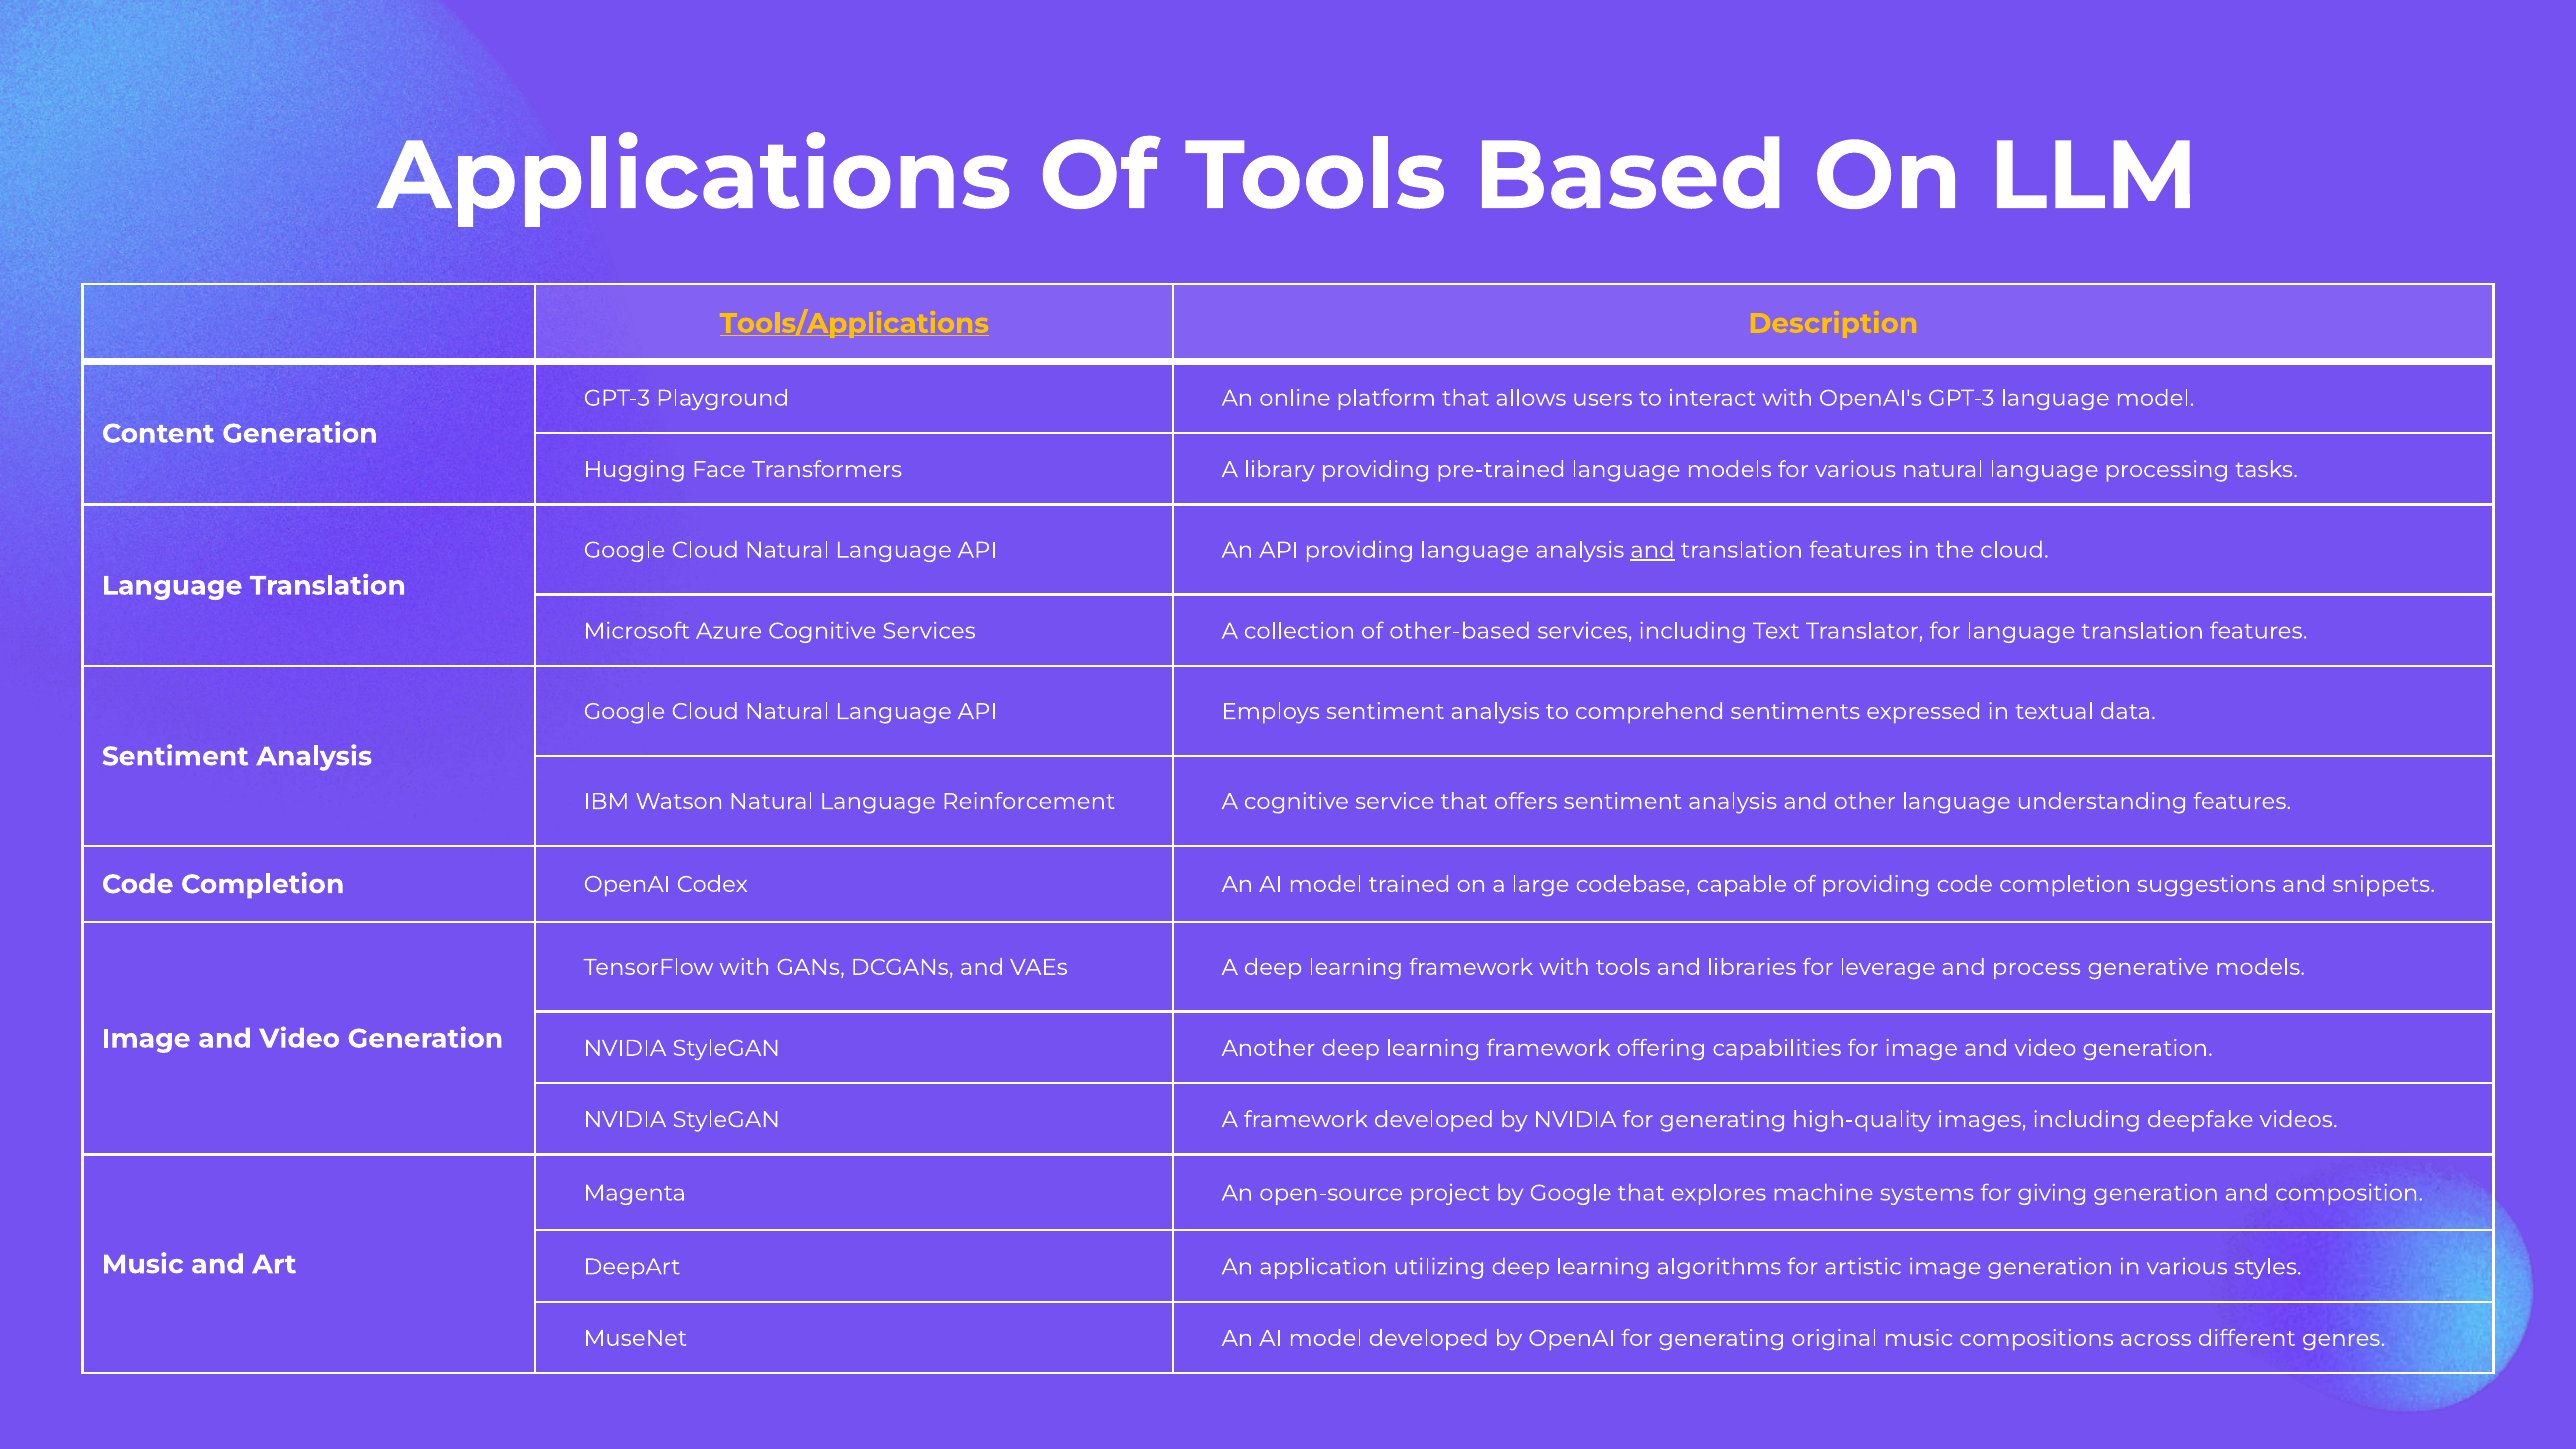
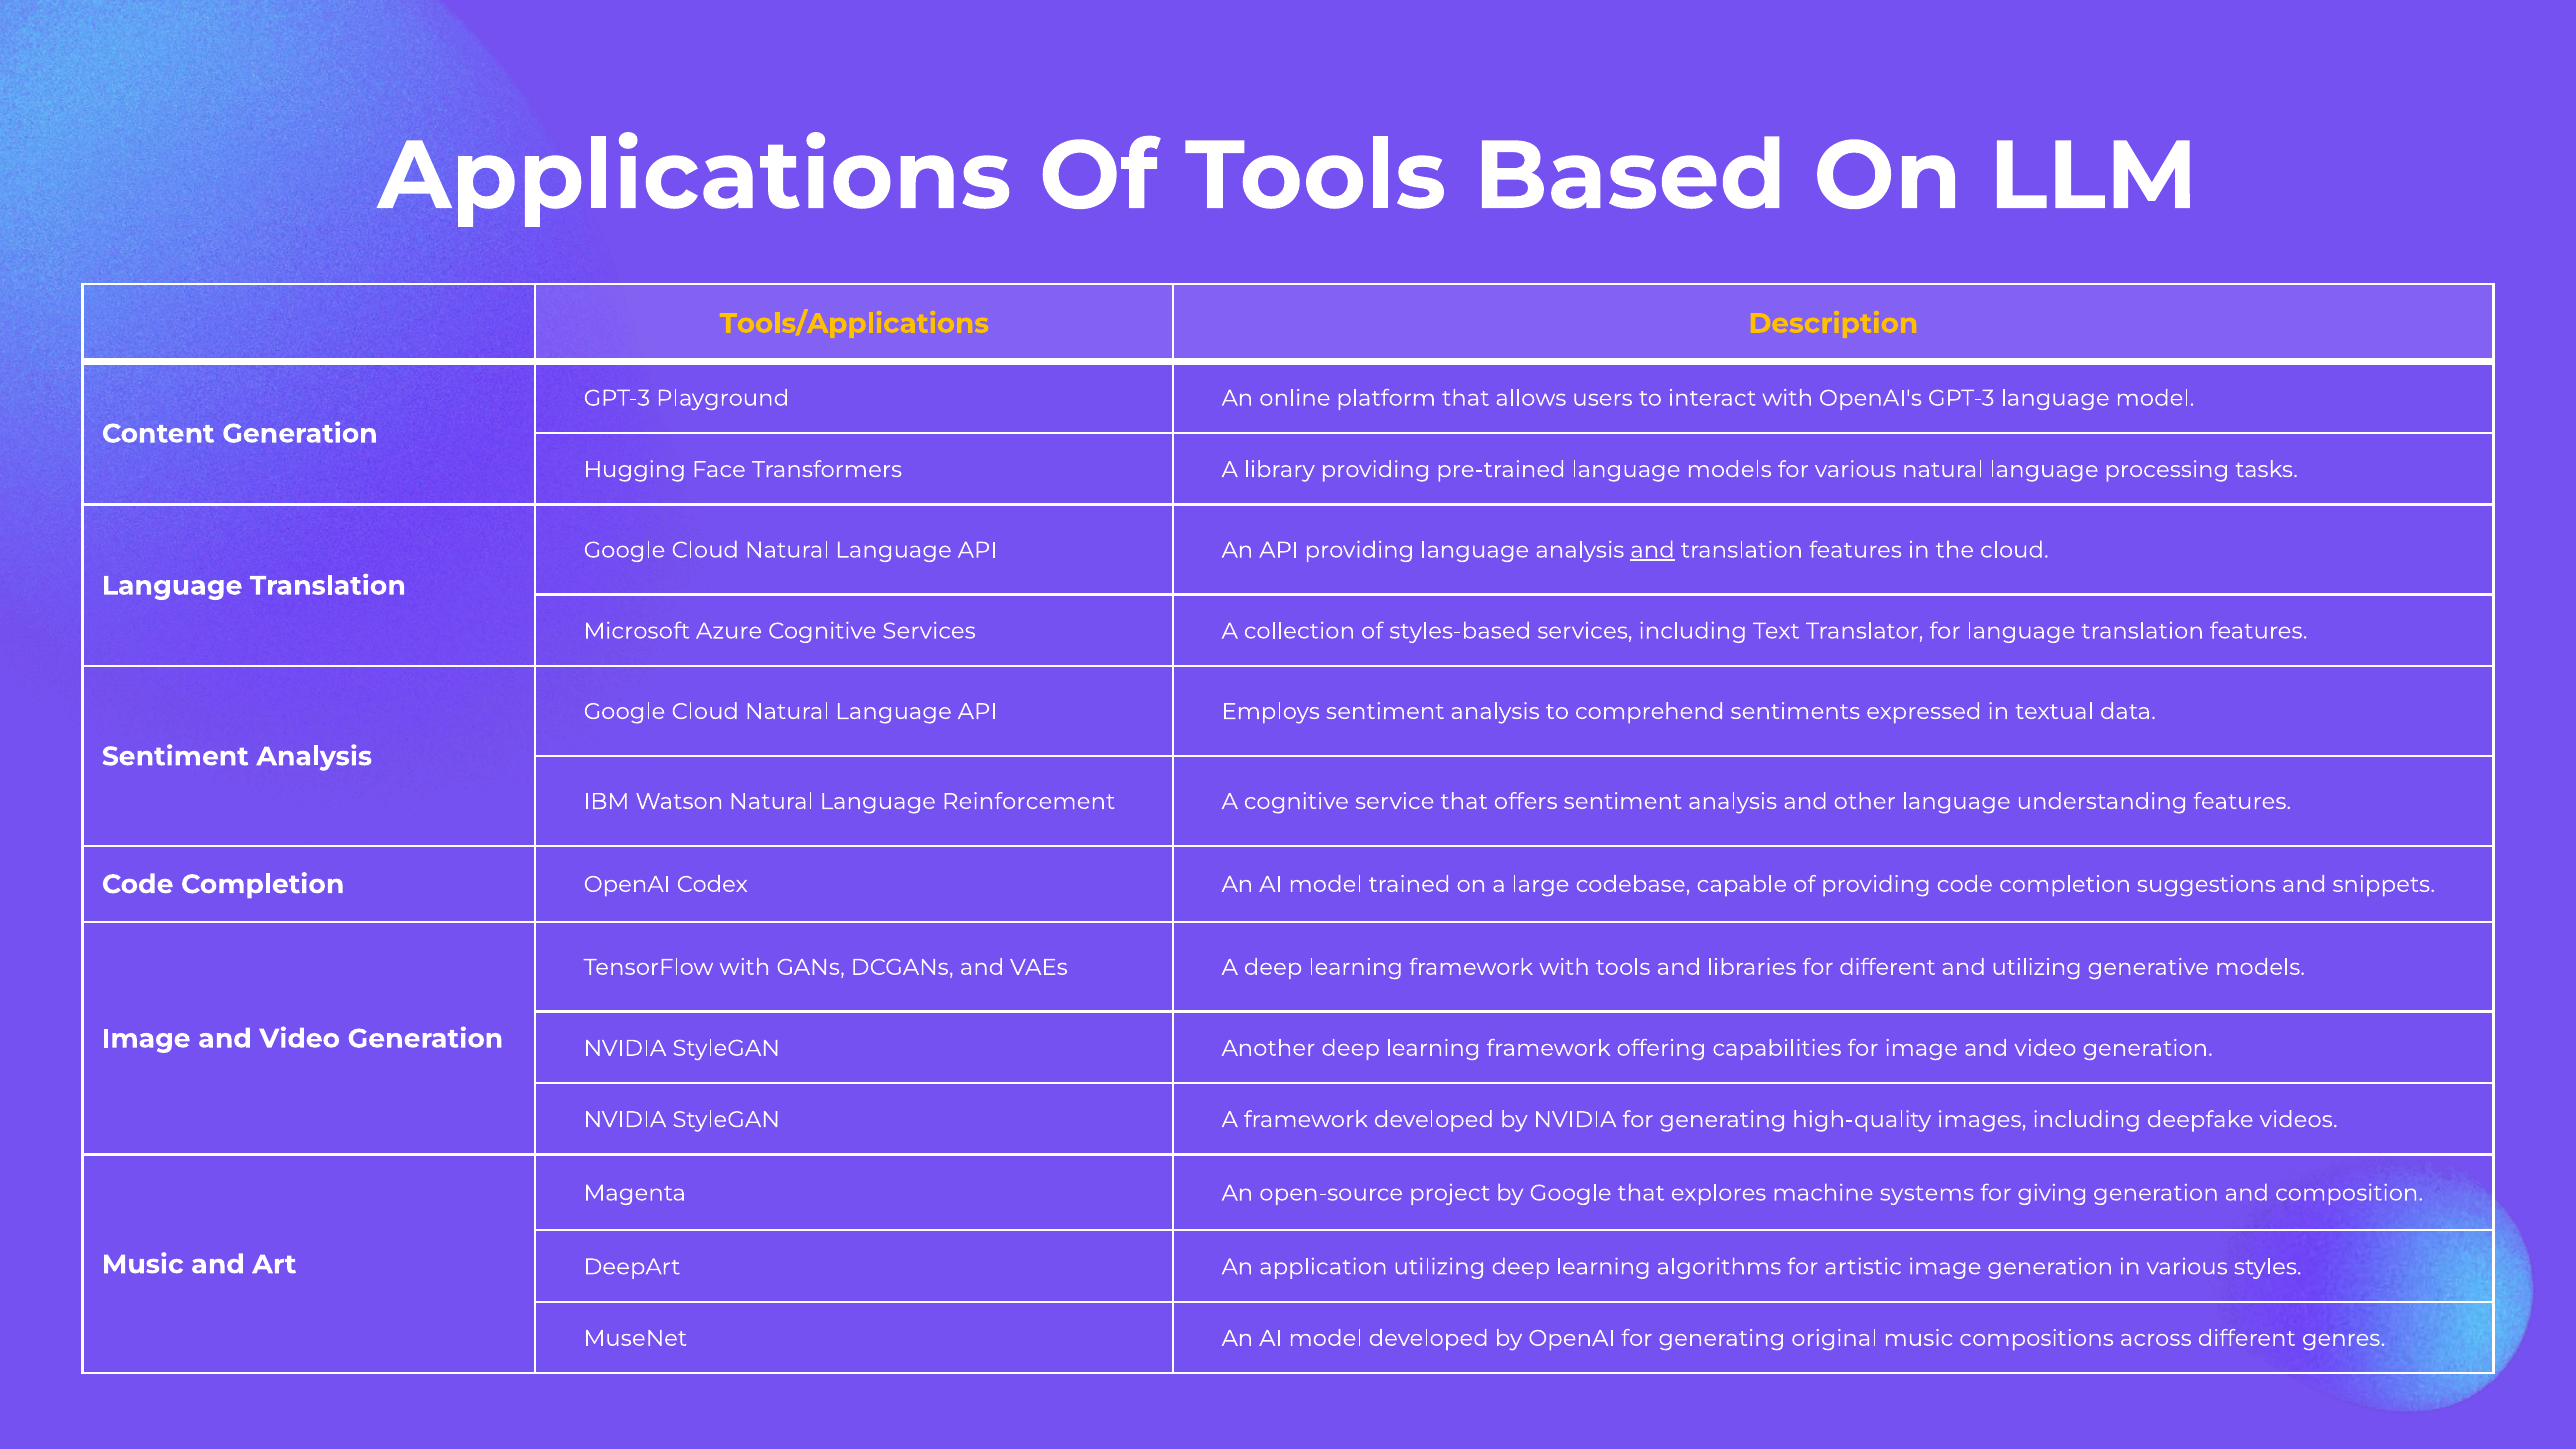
Tools/Applications underline: present -> none
other-based: other-based -> styles-based
for leverage: leverage -> different
and process: process -> utilizing
